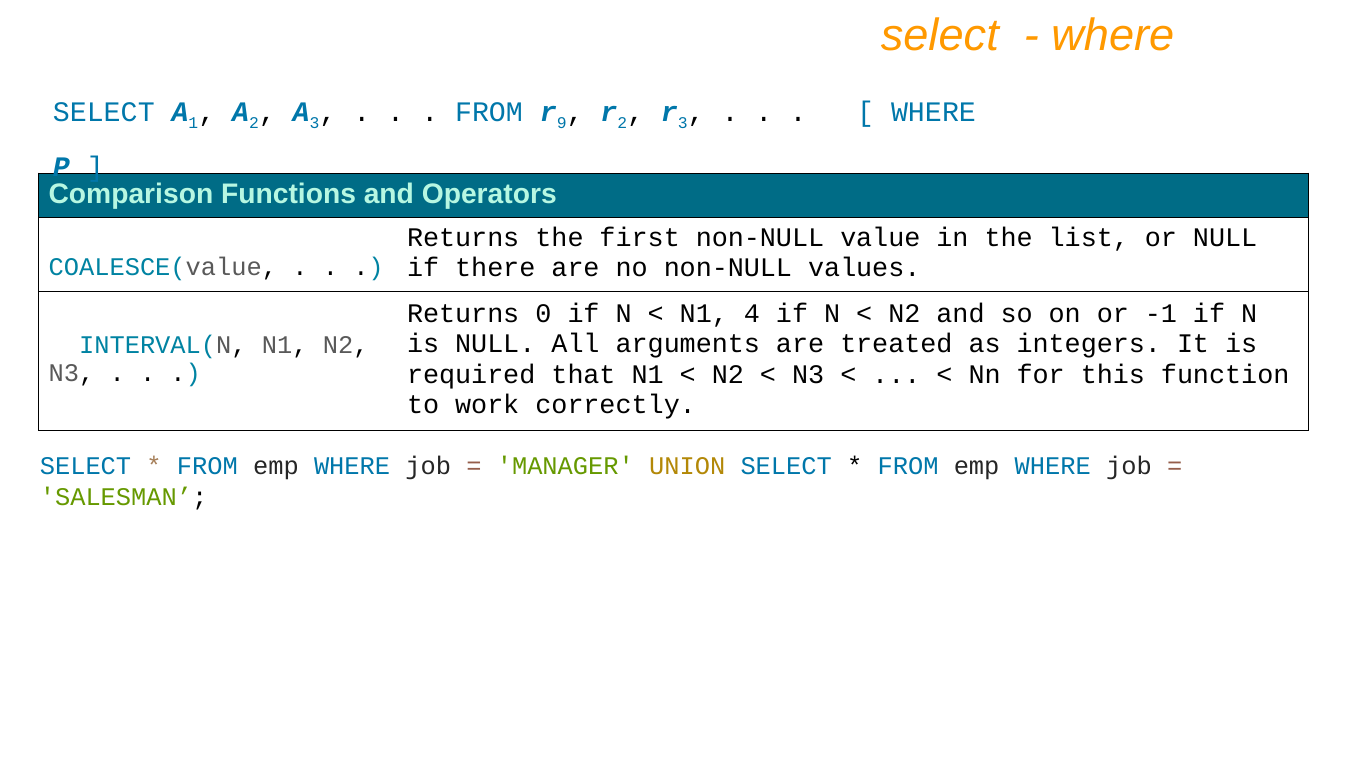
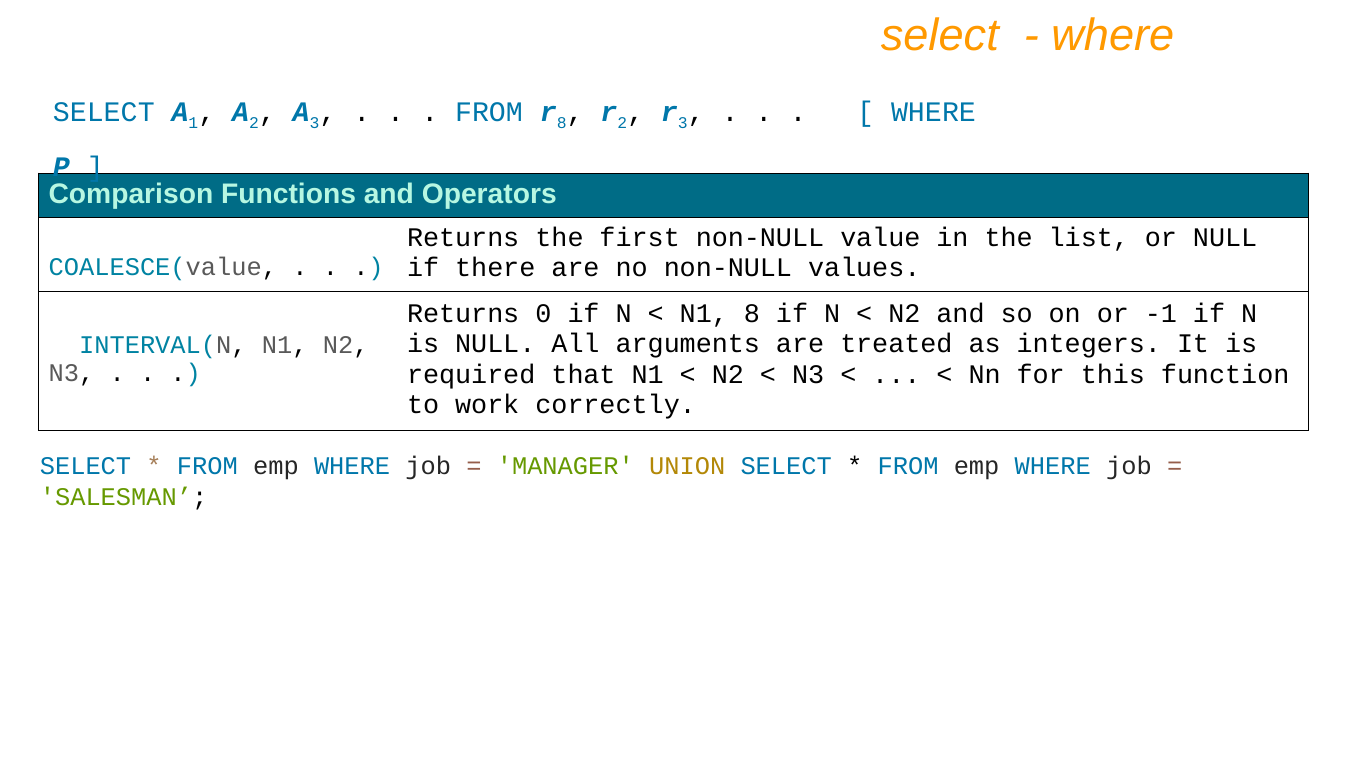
9 at (562, 123): 9 -> 8
N1 4: 4 -> 8
